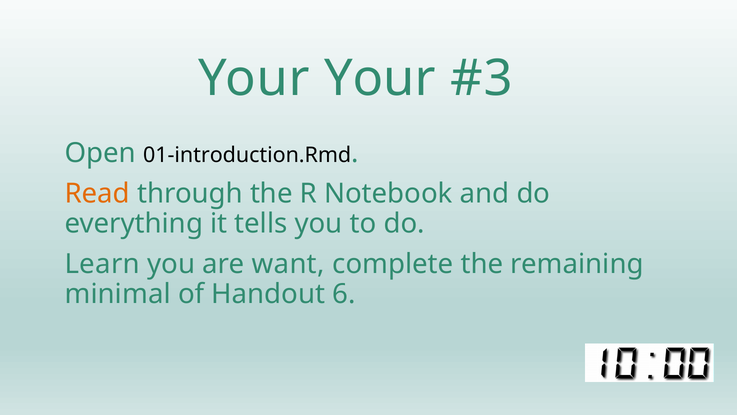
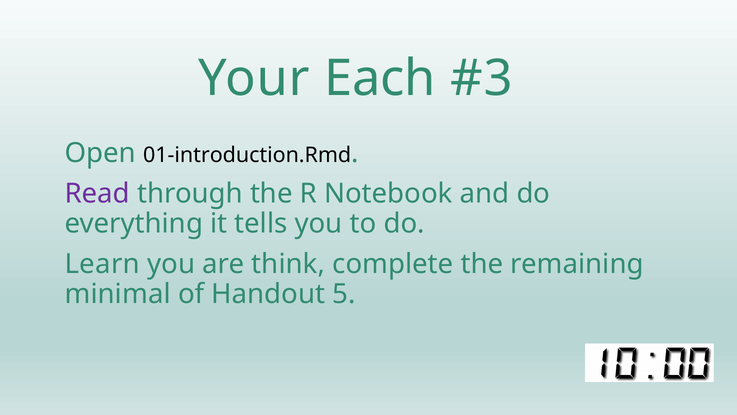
Your Your: Your -> Each
Read colour: orange -> purple
want: want -> think
6: 6 -> 5
